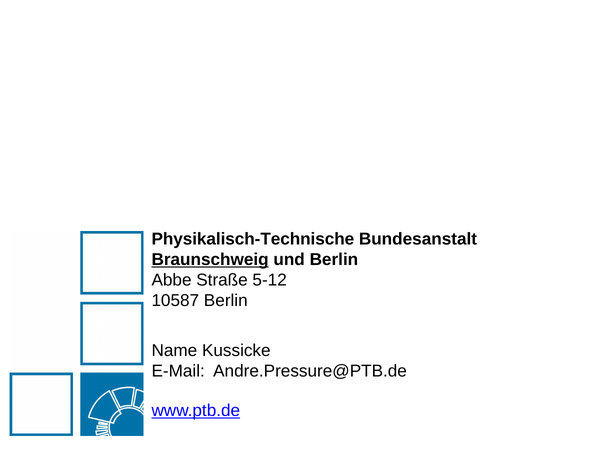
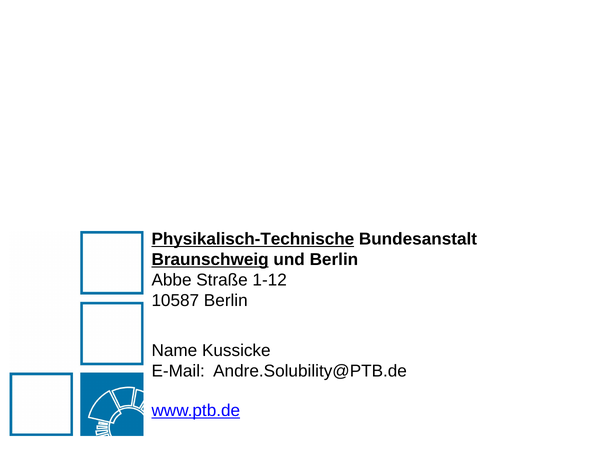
Physikalisch-Technische underline: none -> present
5-12: 5-12 -> 1-12
Andre.Pressure@PTB.de: Andre.Pressure@PTB.de -> Andre.Solubility@PTB.de
